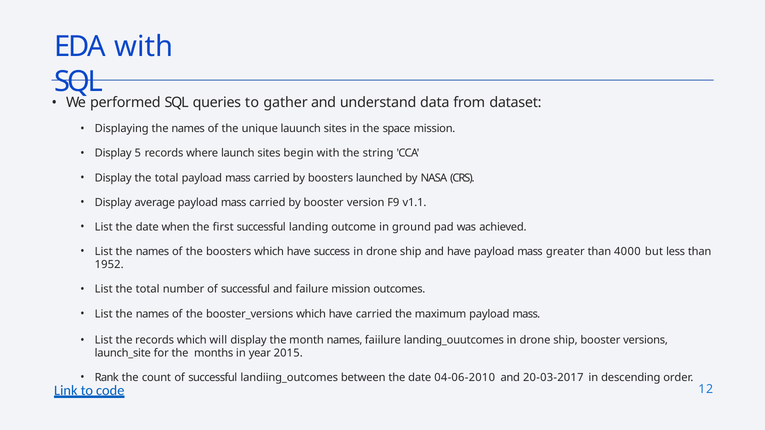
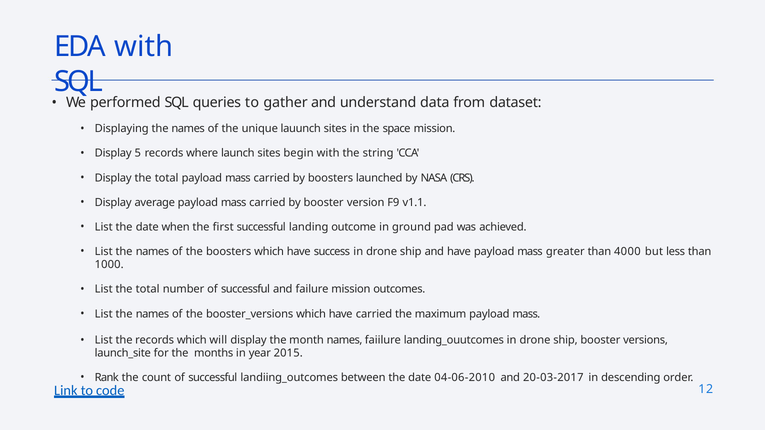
1952: 1952 -> 1000
